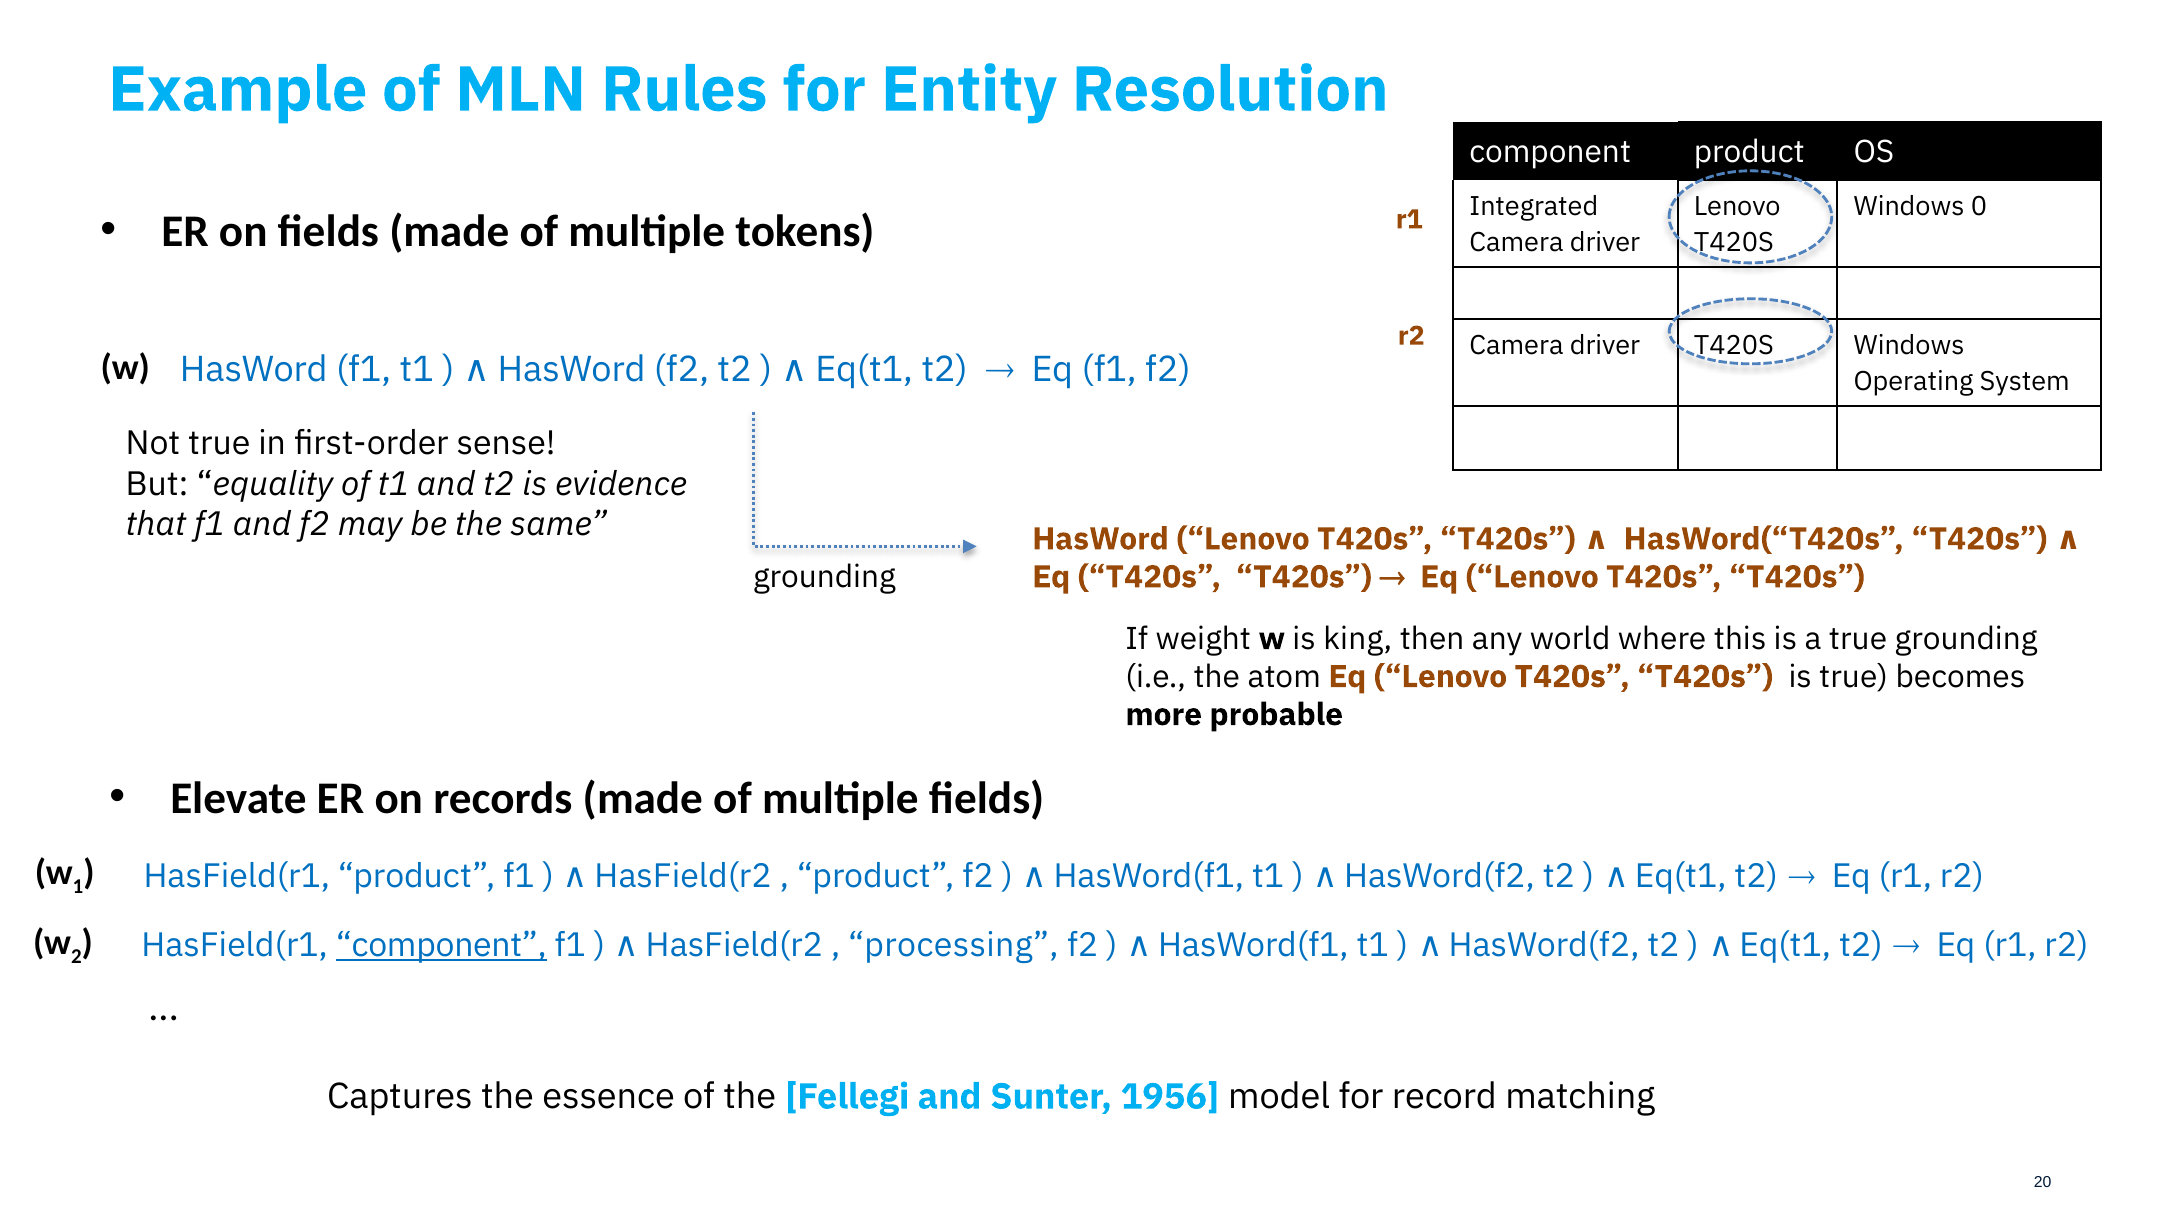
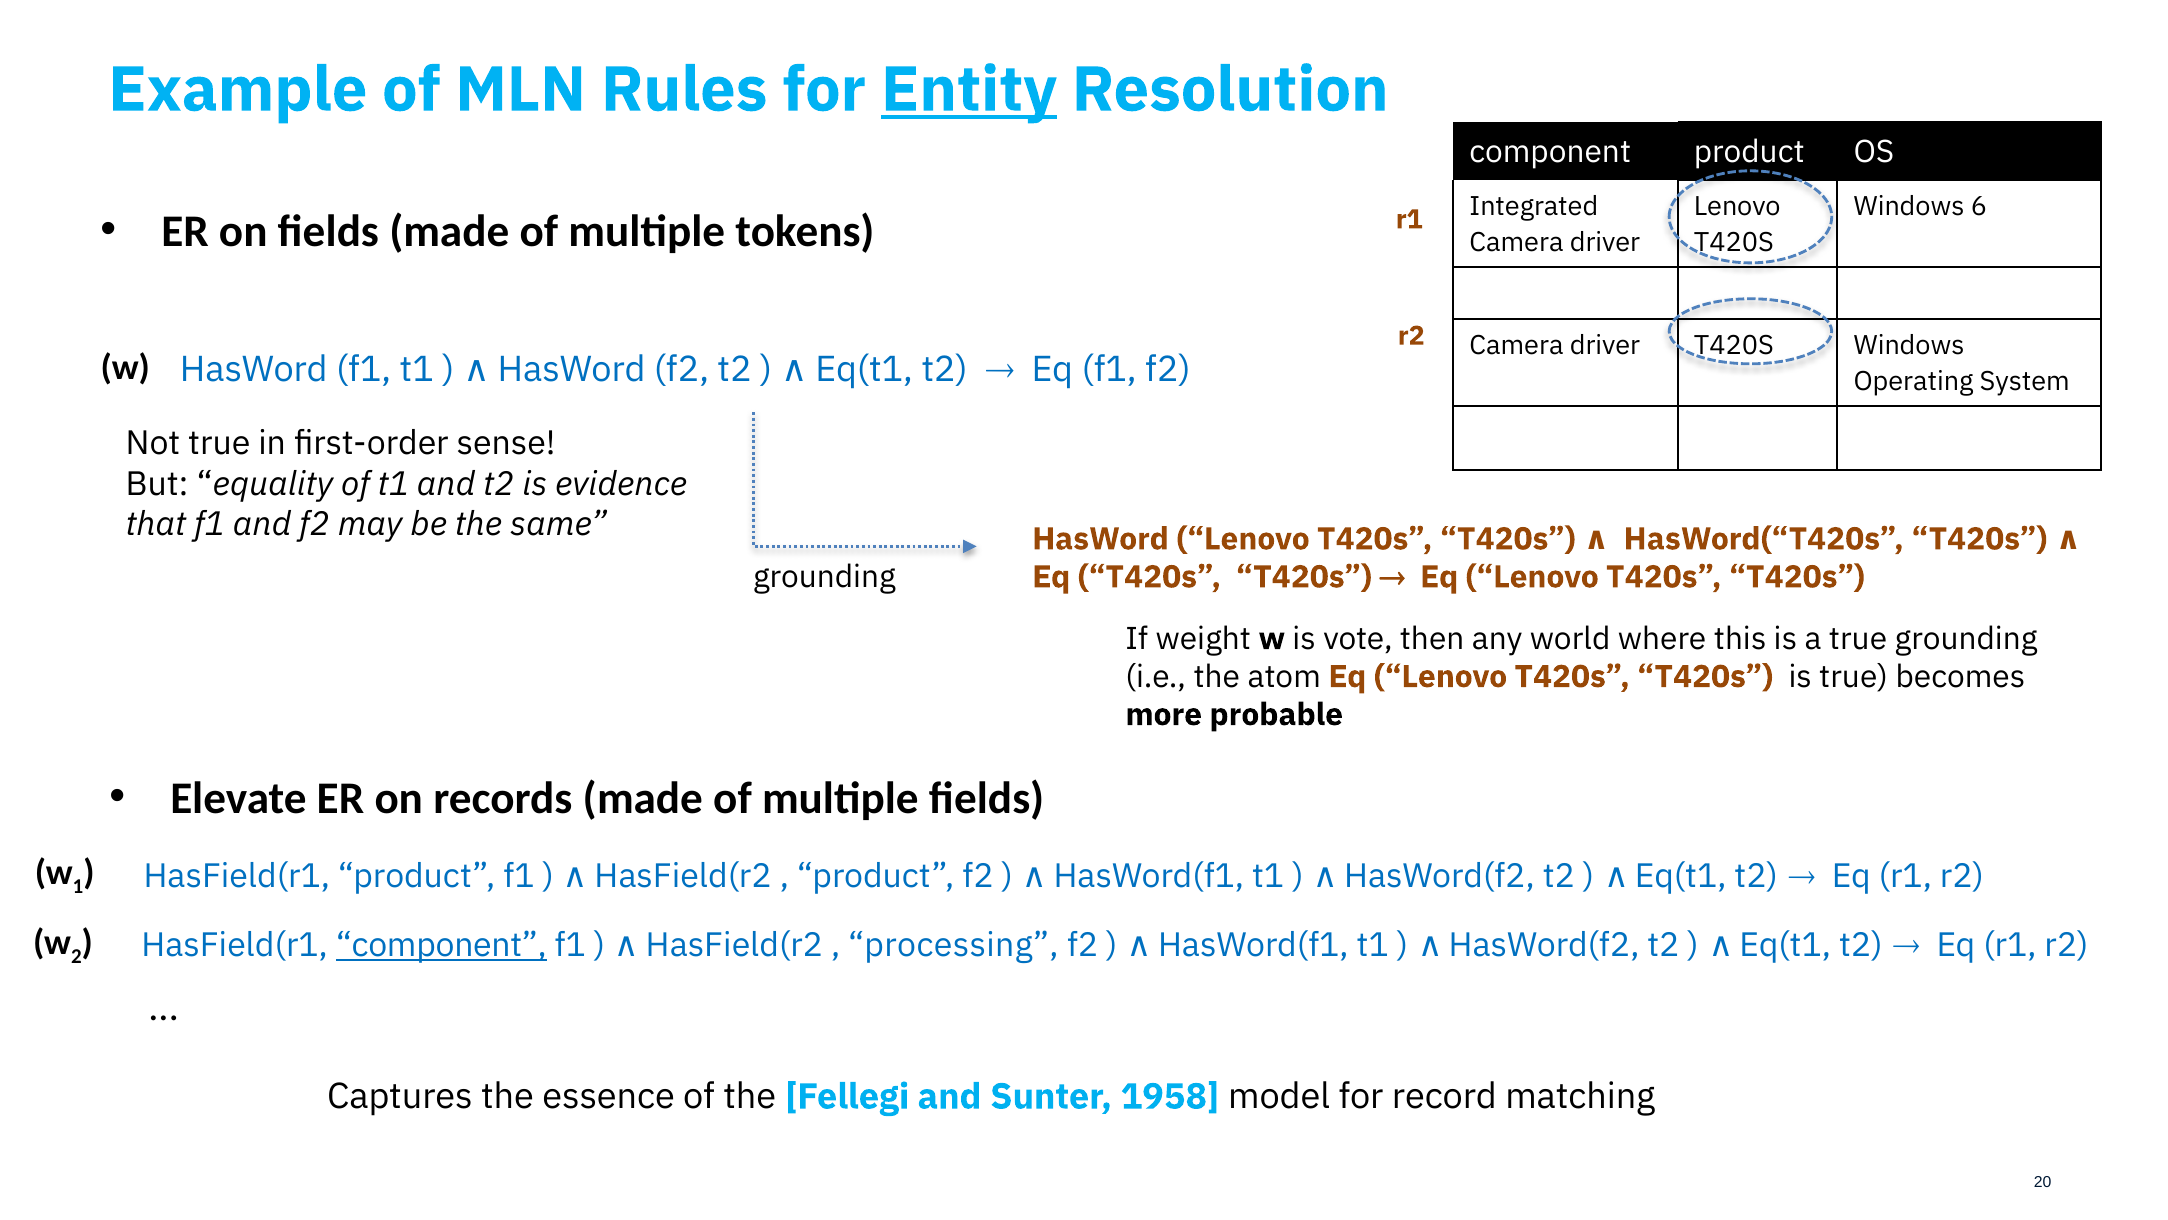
Entity underline: none -> present
0: 0 -> 6
king: king -> vote
1956: 1956 -> 1958
